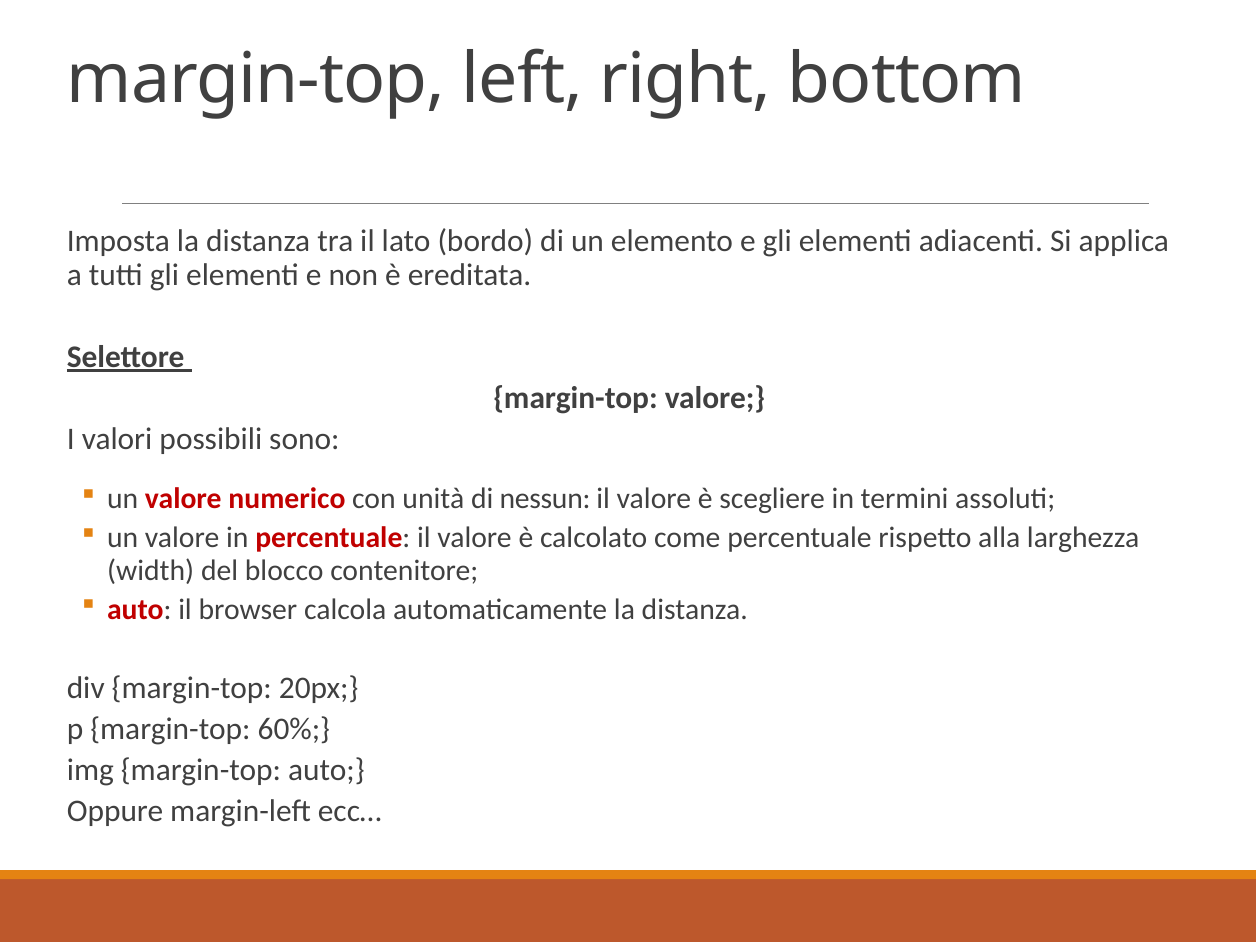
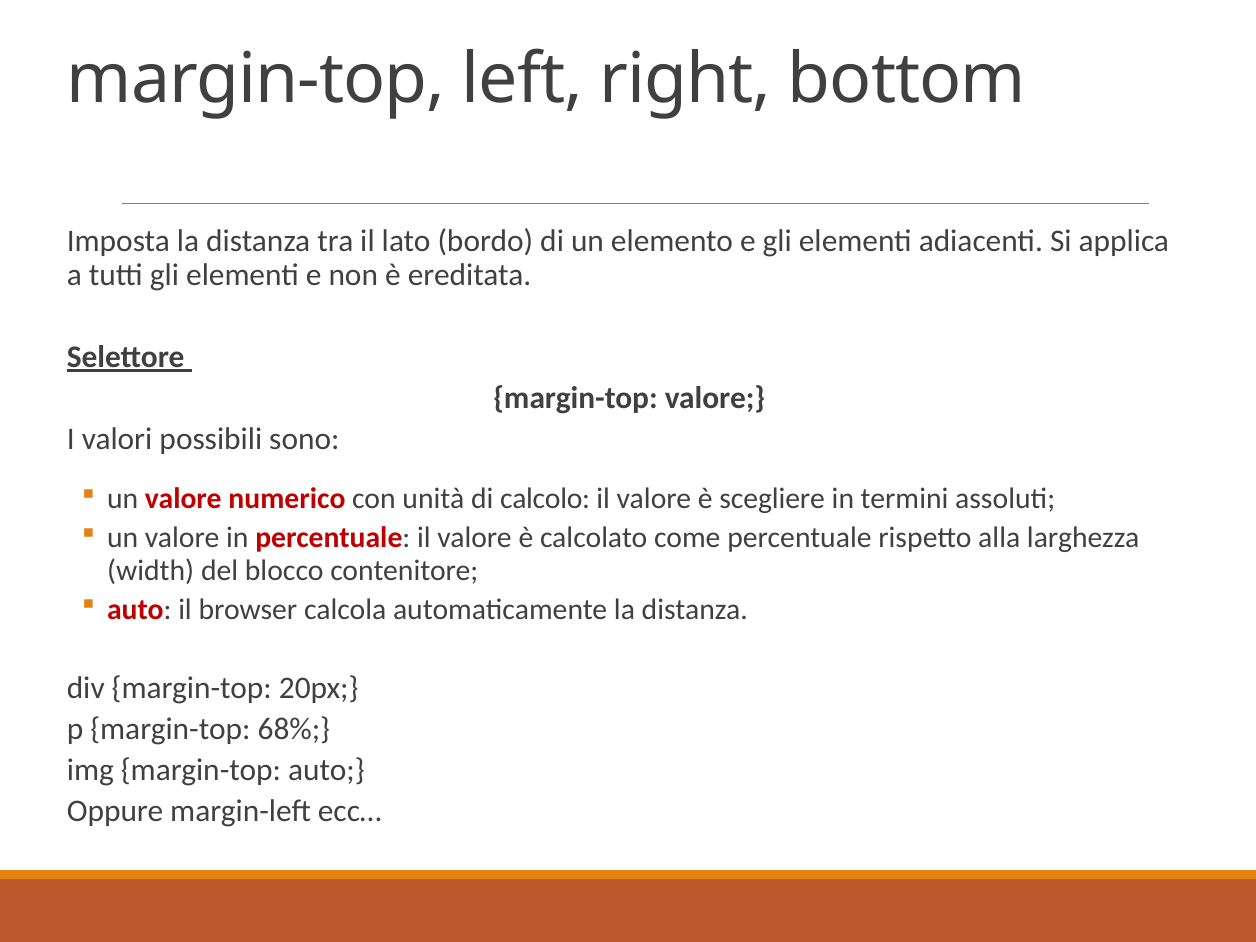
nessun: nessun -> calcolo
60%: 60% -> 68%
